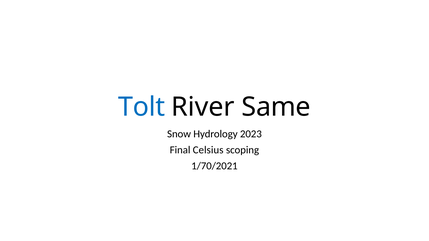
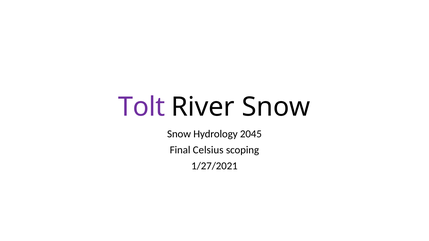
Tolt colour: blue -> purple
River Same: Same -> Snow
2023: 2023 -> 2045
1/70/2021: 1/70/2021 -> 1/27/2021
